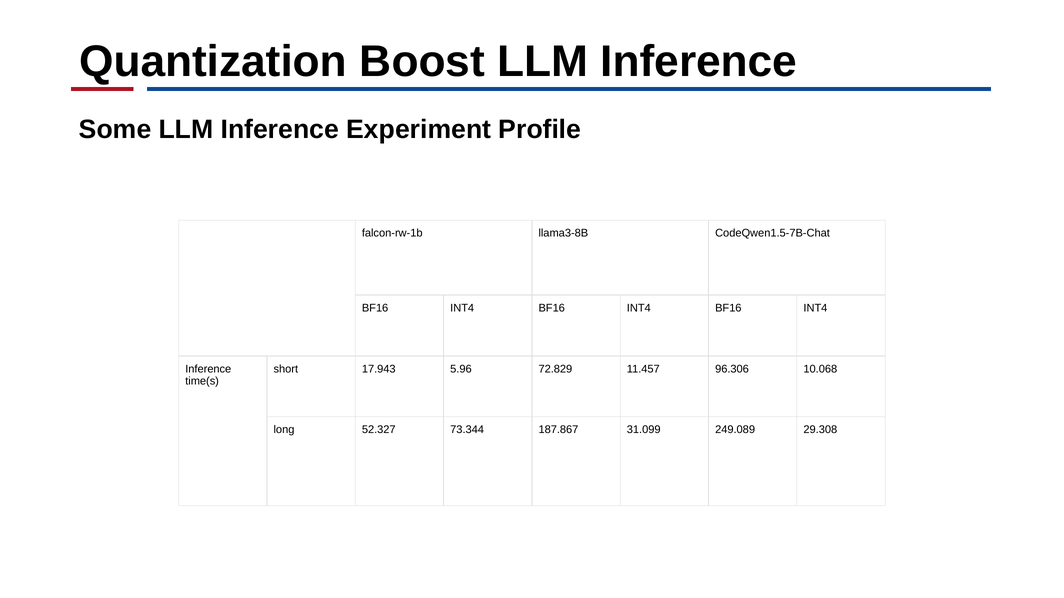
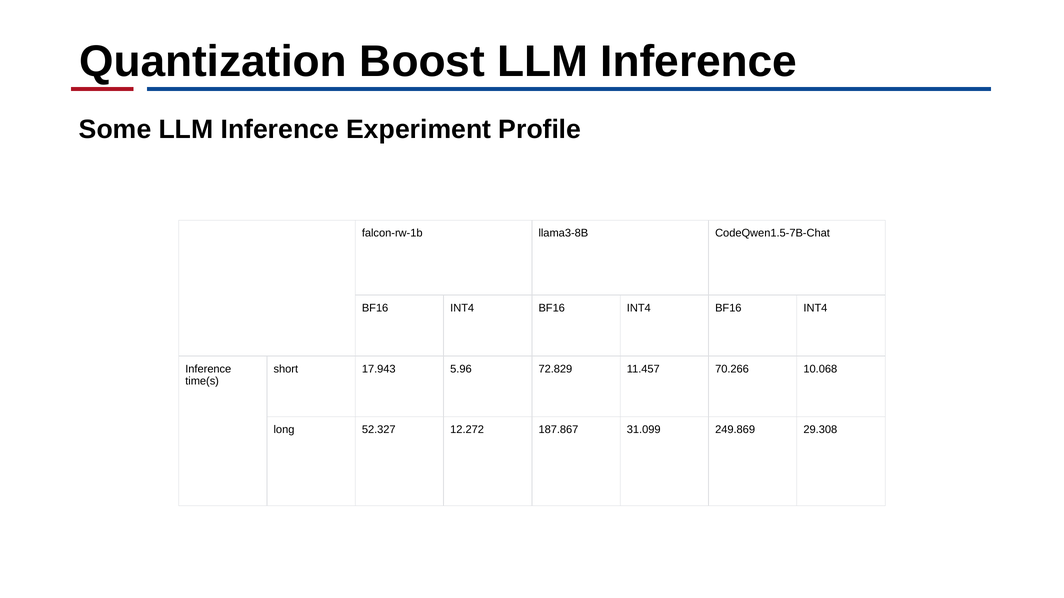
96.306: 96.306 -> 70.266
73.344: 73.344 -> 12.272
249.089: 249.089 -> 249.869
